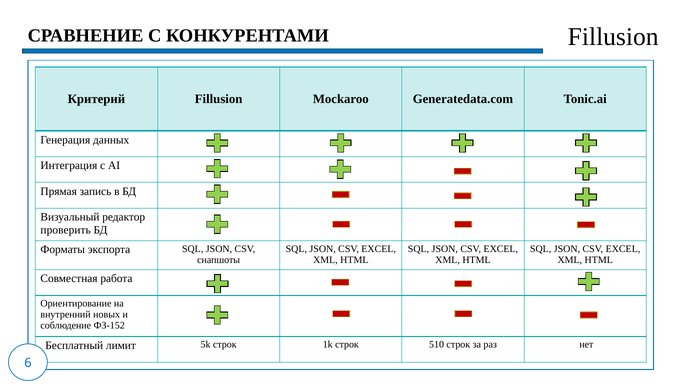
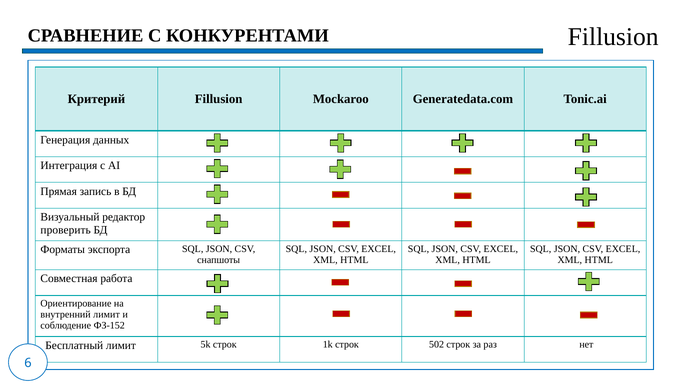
внутренний новых: новых -> лимит
510: 510 -> 502
